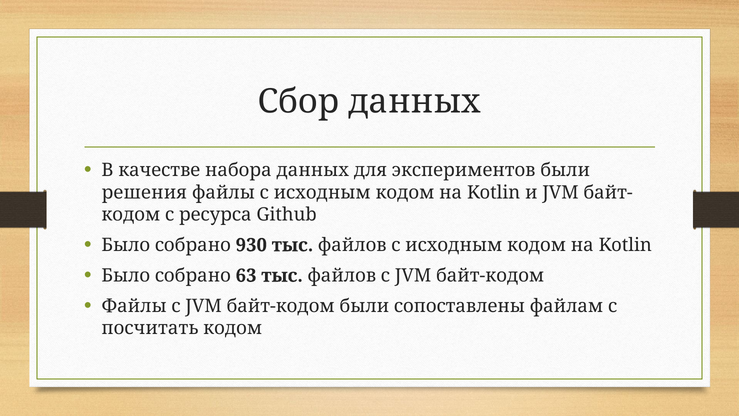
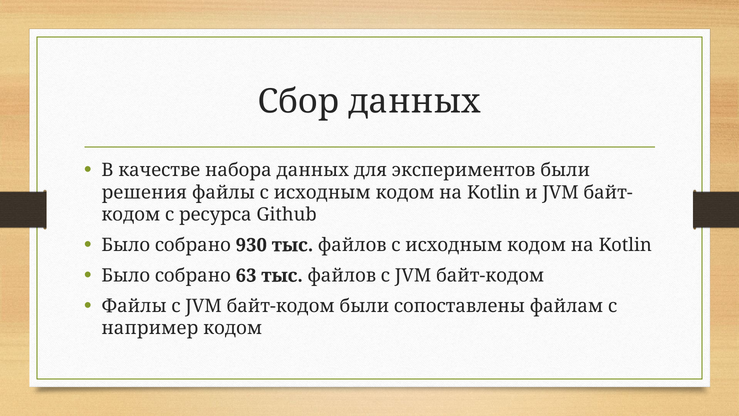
посчитать: посчитать -> например
